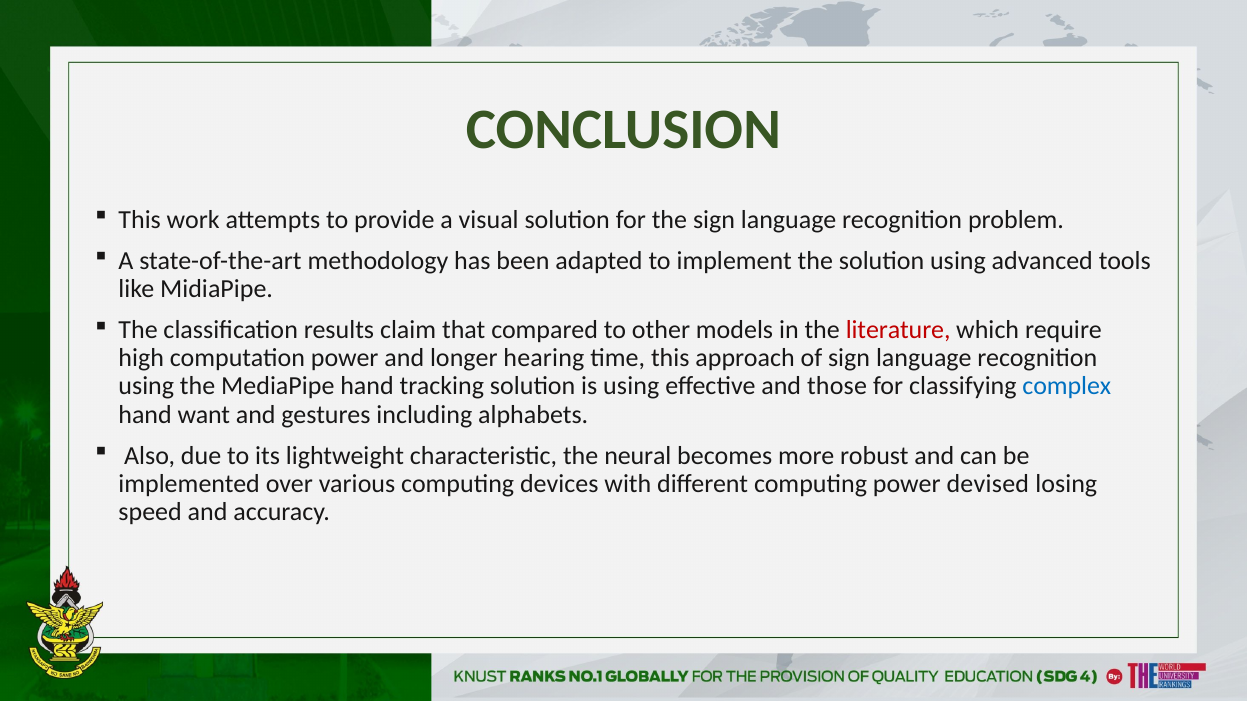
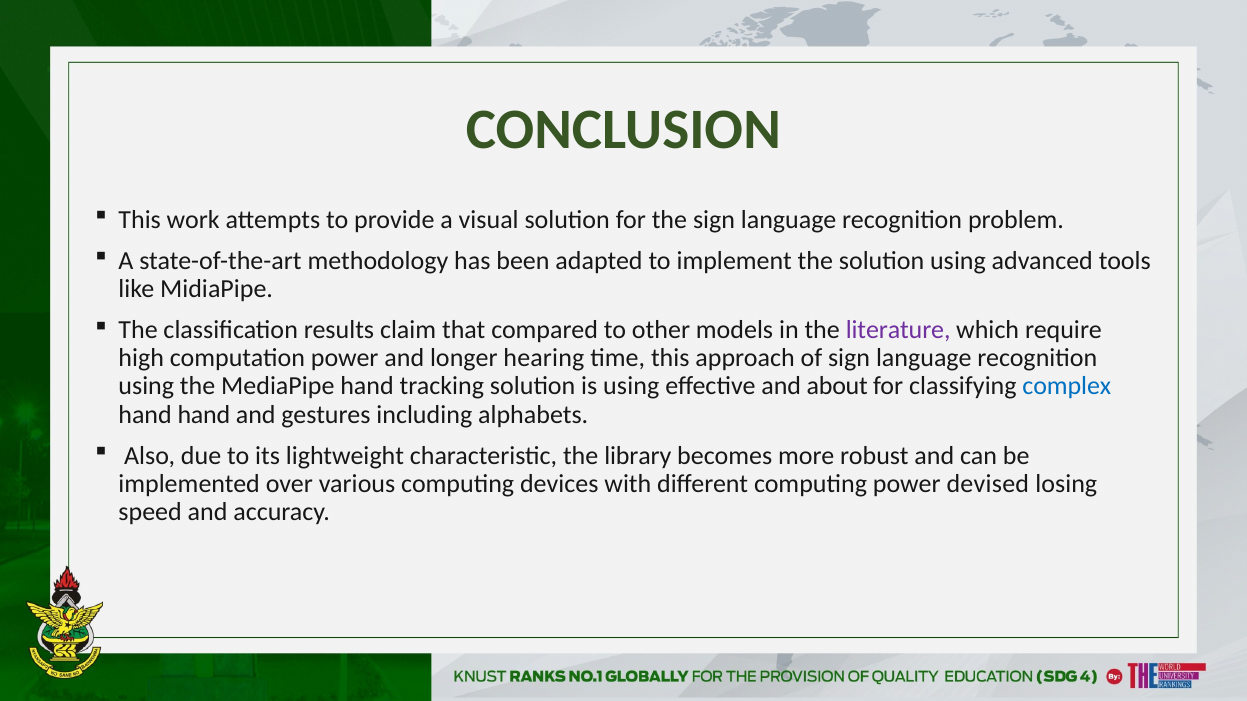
literature colour: red -> purple
those: those -> about
hand want: want -> hand
neural: neural -> library
